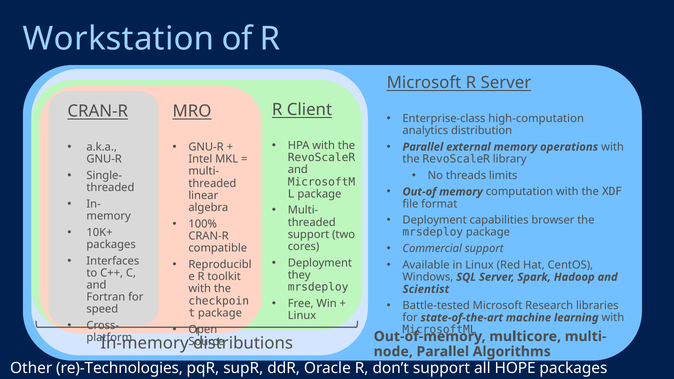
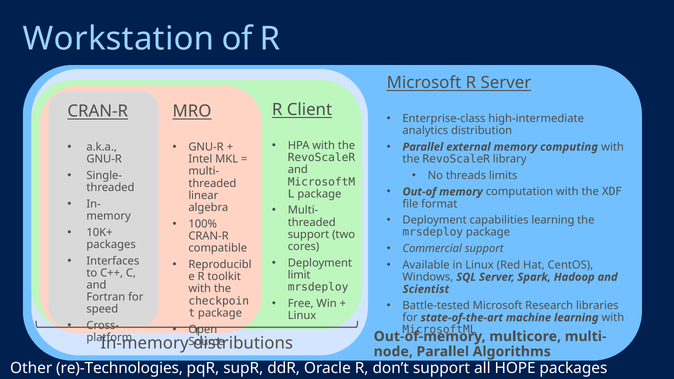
high-computation: high-computation -> high-intermediate
operations: operations -> computing
capabilities browser: browser -> learning
they: they -> limit
